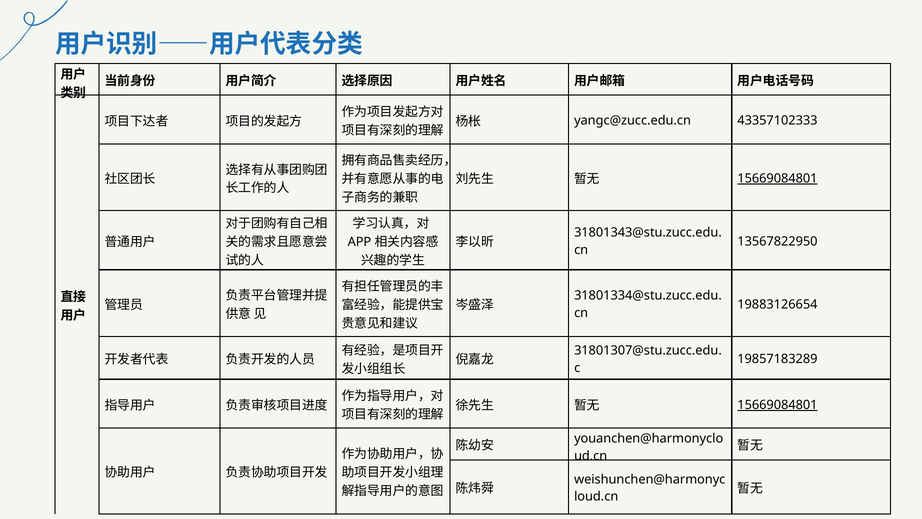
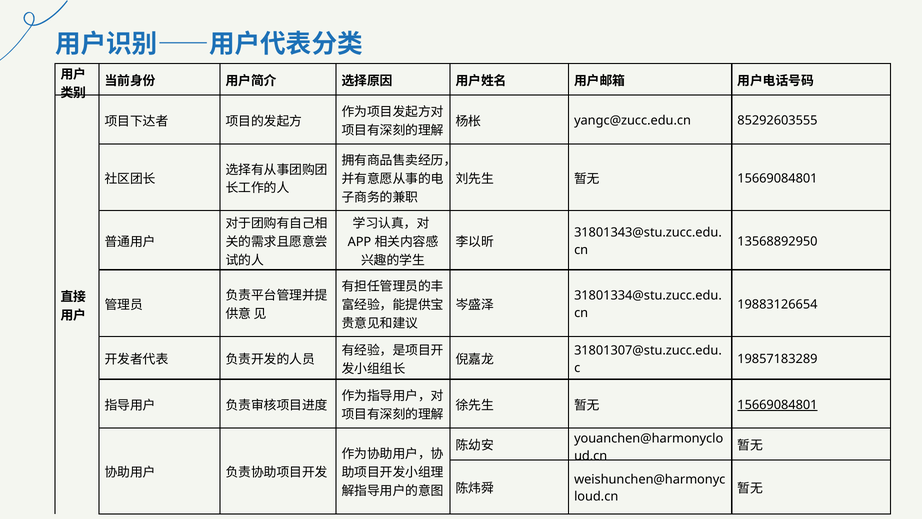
43357102333: 43357102333 -> 85292603555
15669084801 at (777, 178) underline: present -> none
13567822950: 13567822950 -> 13568892950
